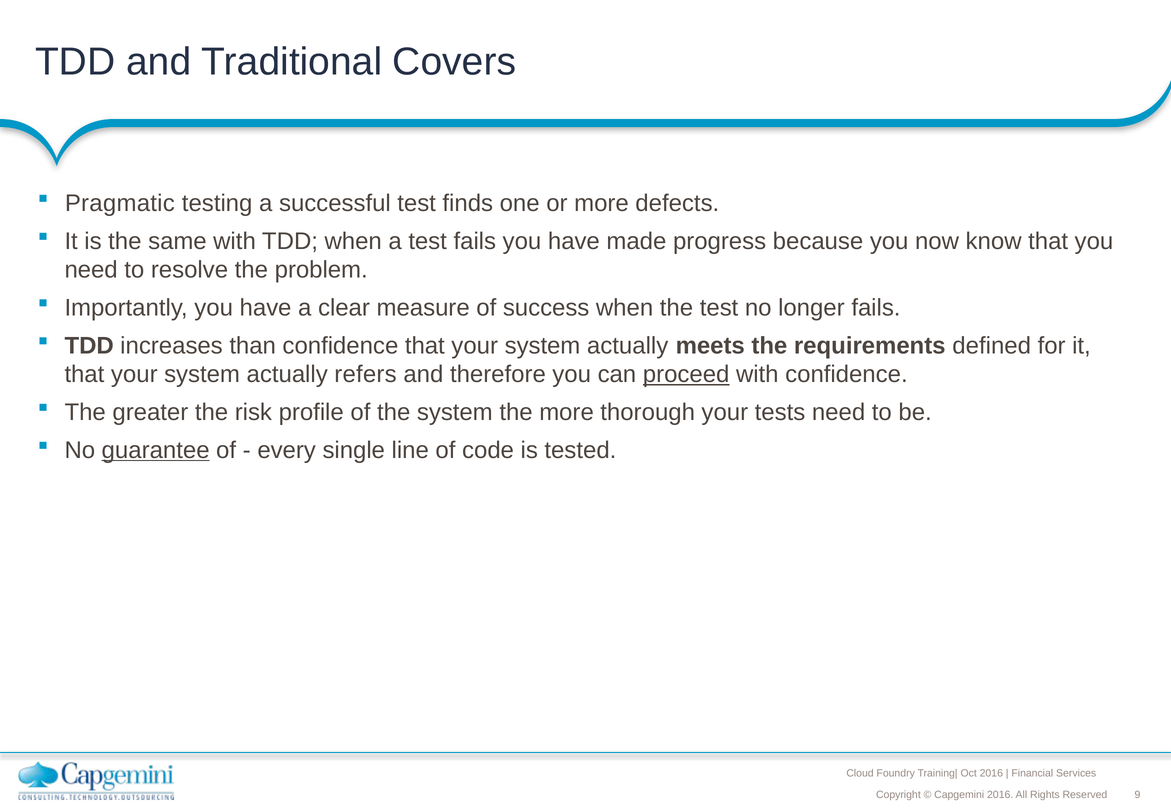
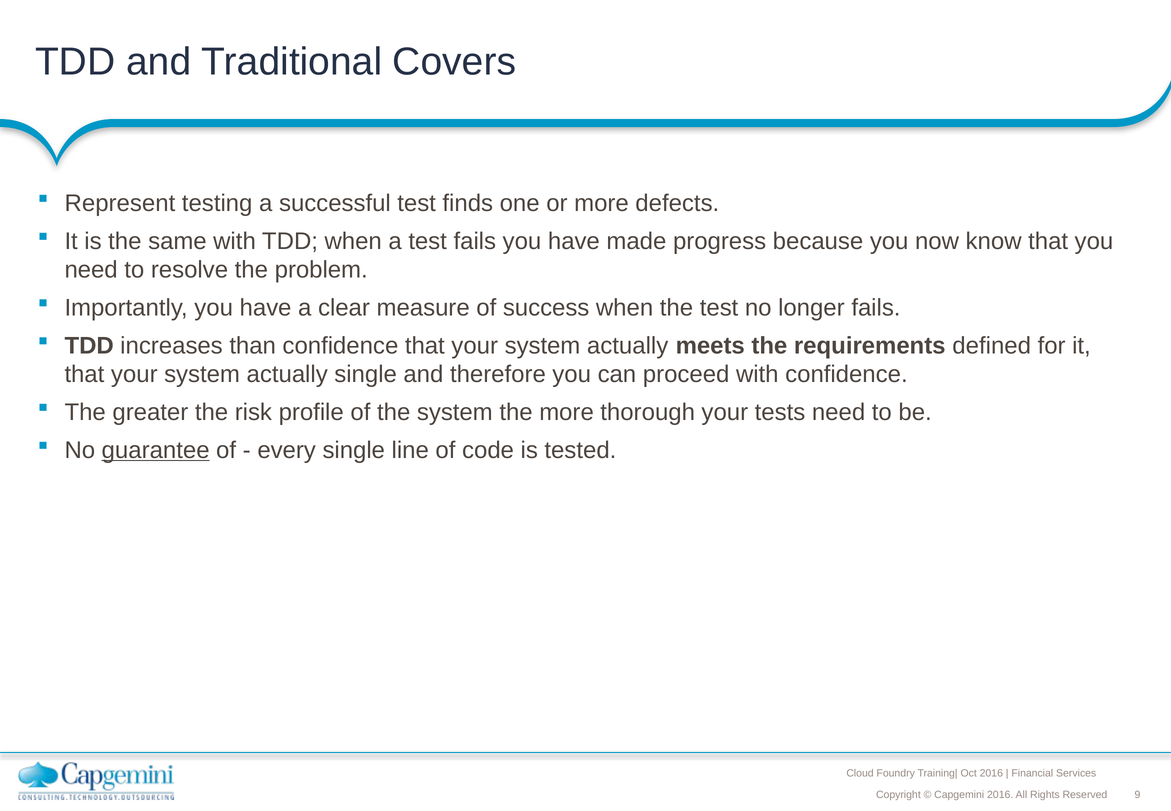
Pragmatic: Pragmatic -> Represent
actually refers: refers -> single
proceed underline: present -> none
